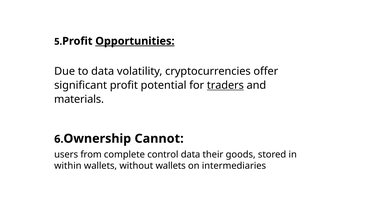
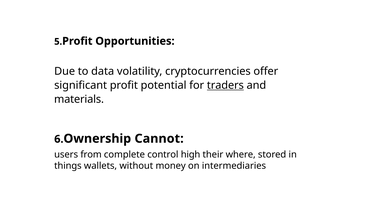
Opportunities underline: present -> none
control data: data -> high
goods: goods -> where
within: within -> things
without wallets: wallets -> money
